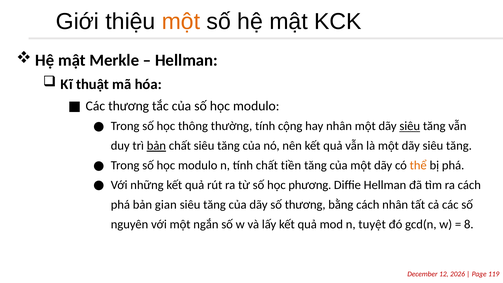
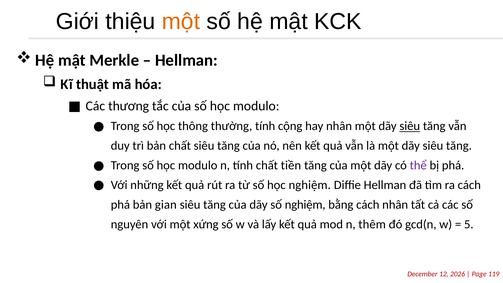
bản at (156, 146) underline: present -> none
thể colour: orange -> purple
học phương: phương -> nghiệm
số thương: thương -> nghiệm
ngắn: ngắn -> xứng
tuyệt: tuyệt -> thêm
8: 8 -> 5
